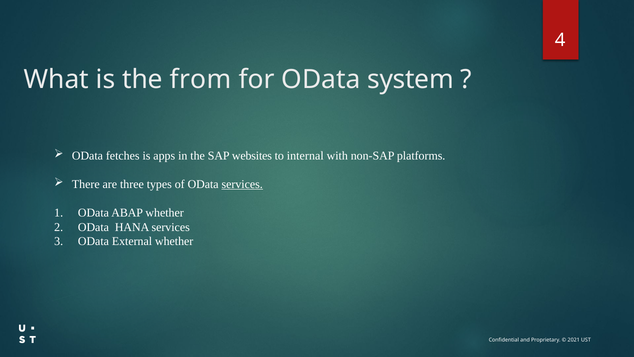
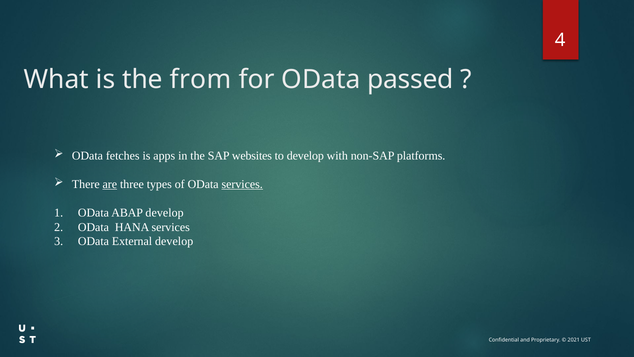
system: system -> passed
to internal: internal -> develop
are underline: none -> present
ABAP whether: whether -> develop
External whether: whether -> develop
